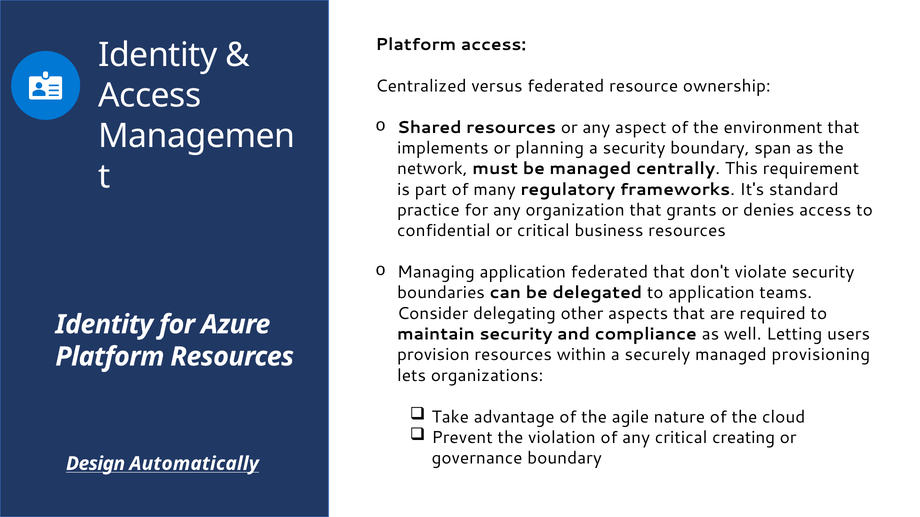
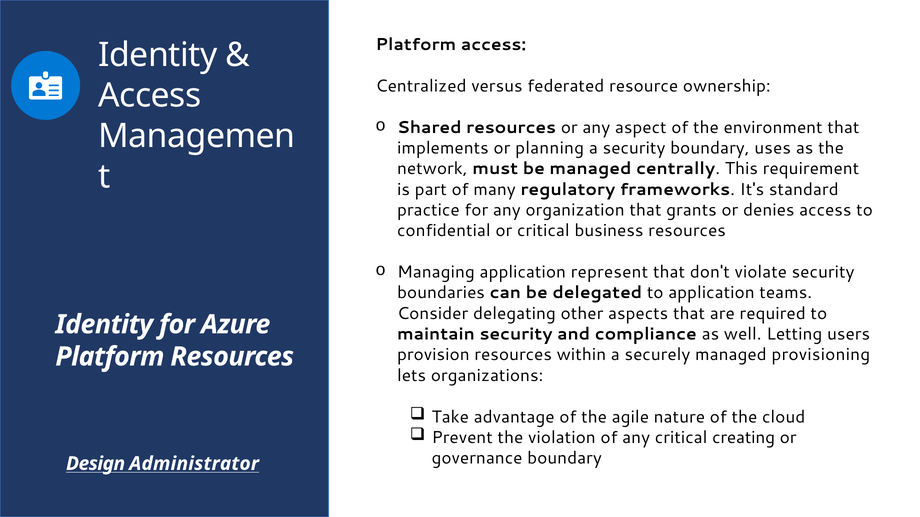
span: span -> uses
application federated: federated -> represent
Automatically: Automatically -> Administrator
